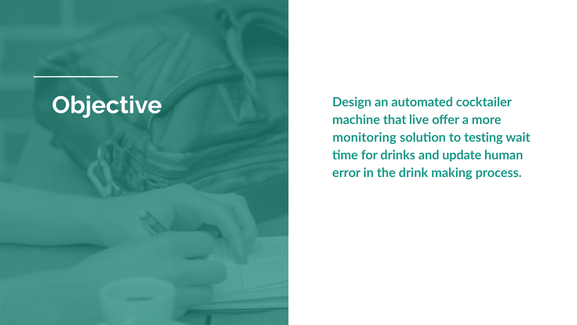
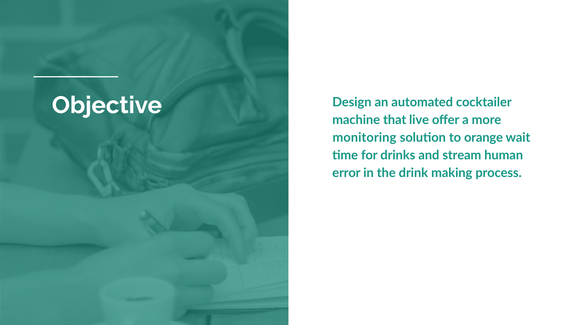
testing: testing -> orange
update: update -> stream
